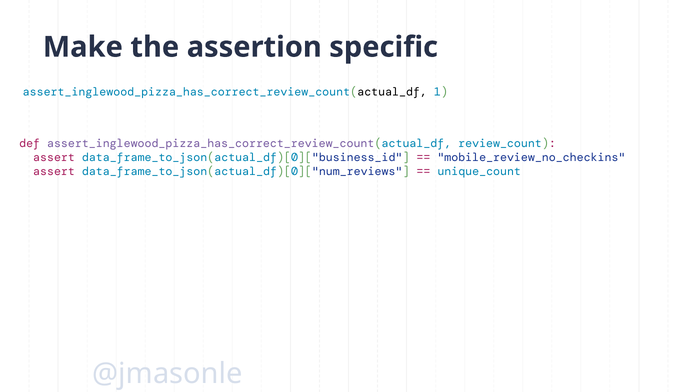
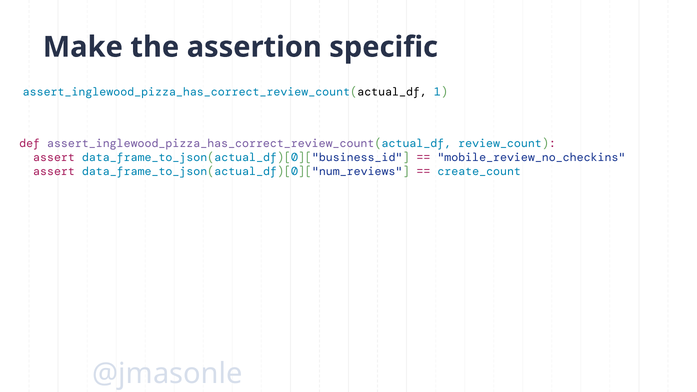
unique_count: unique_count -> create_count
